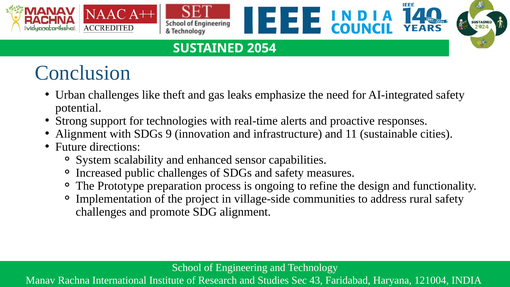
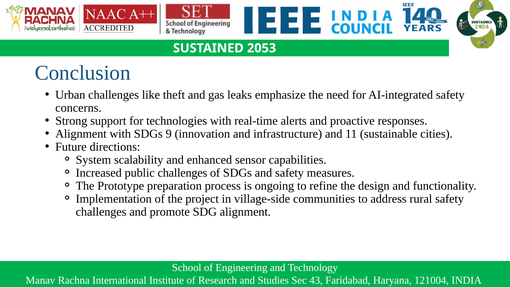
2054: 2054 -> 2053
potential: potential -> concerns
